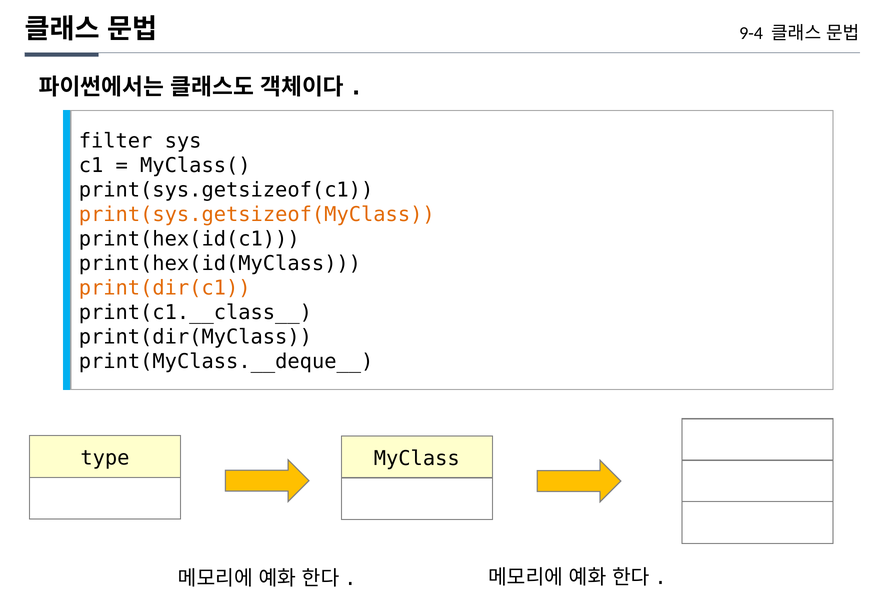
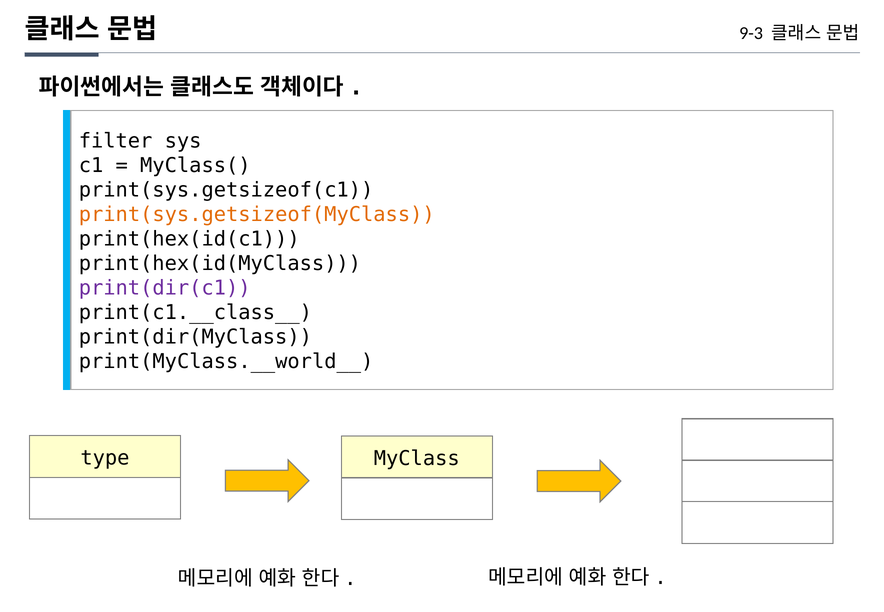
9-4: 9-4 -> 9-3
print(dir(c1 colour: orange -> purple
print(MyClass.__deque__: print(MyClass.__deque__ -> print(MyClass.__world__
